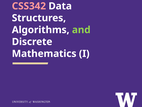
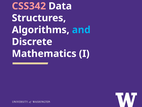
and colour: light green -> light blue
